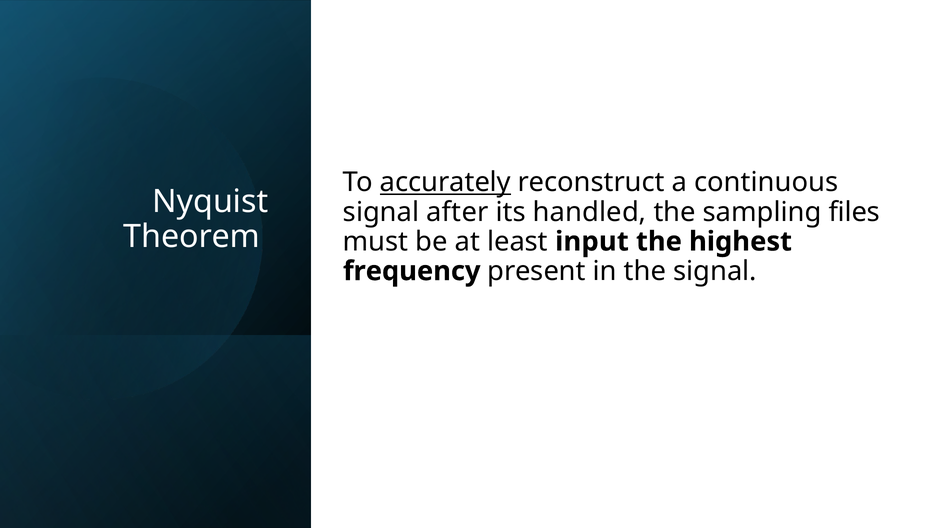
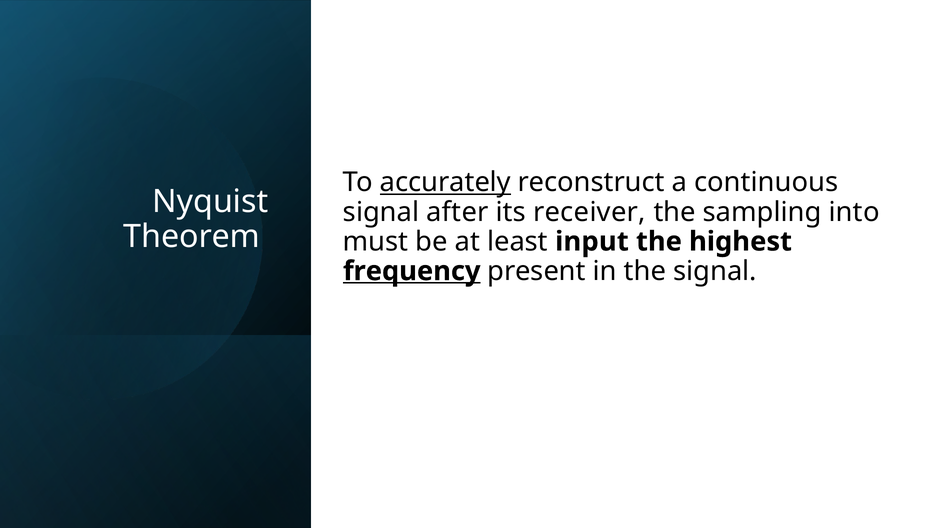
handled: handled -> receiver
files: files -> into
frequency underline: none -> present
